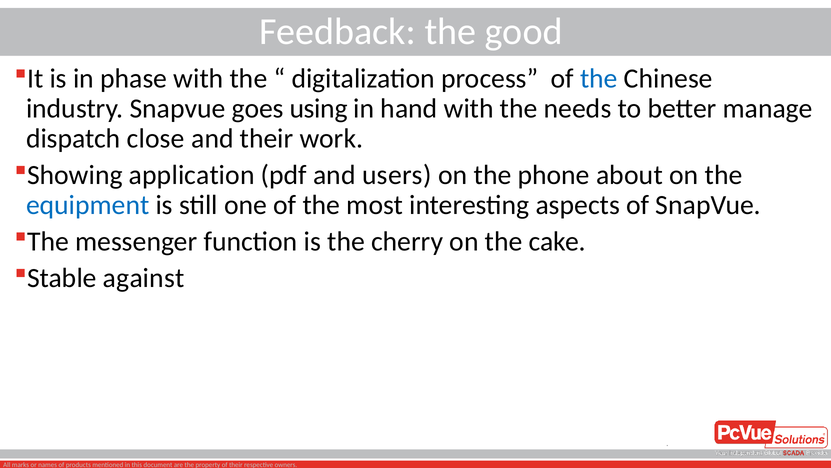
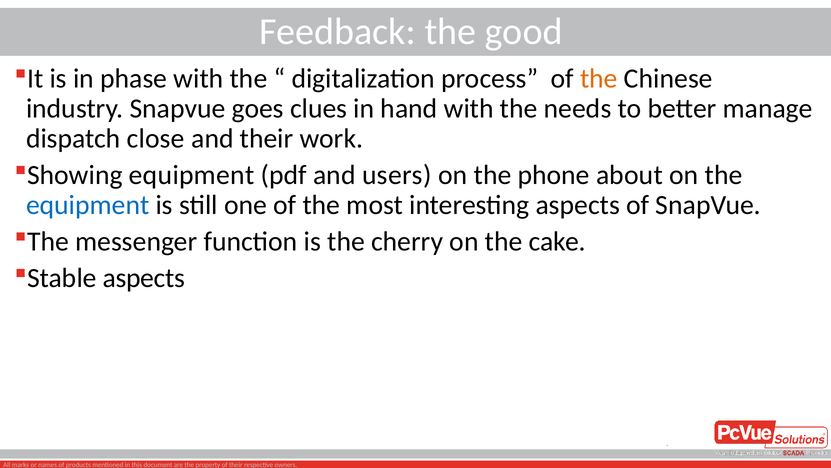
the at (599, 79) colour: blue -> orange
using: using -> clues
Showing application: application -> equipment
Stable against: against -> aspects
